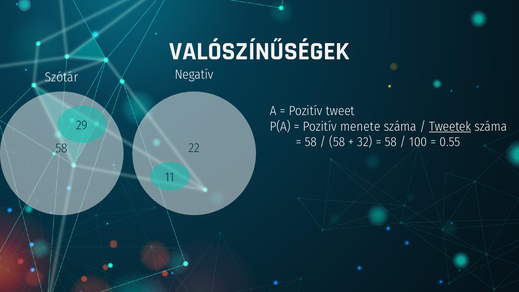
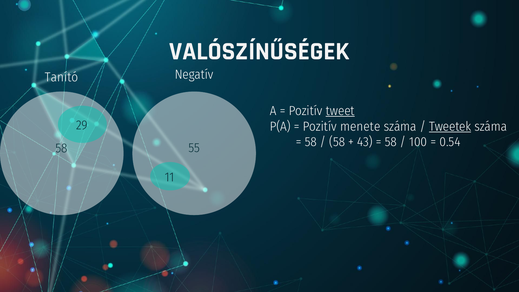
Szótár: Szótár -> Tanító
tweet underline: none -> present
32: 32 -> 43
0.55: 0.55 -> 0.54
22: 22 -> 55
